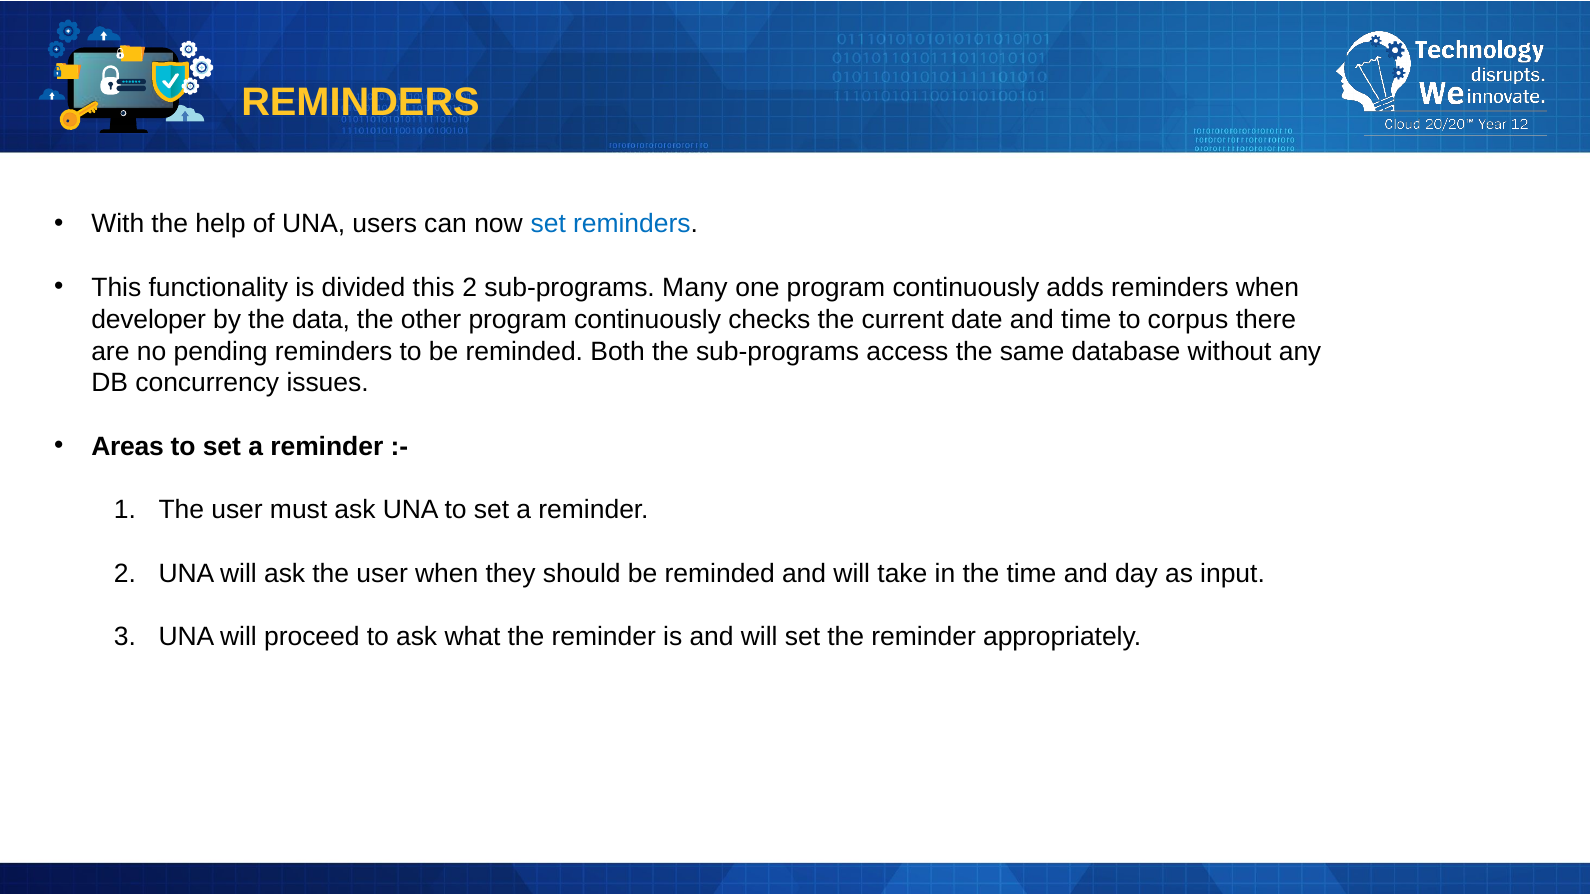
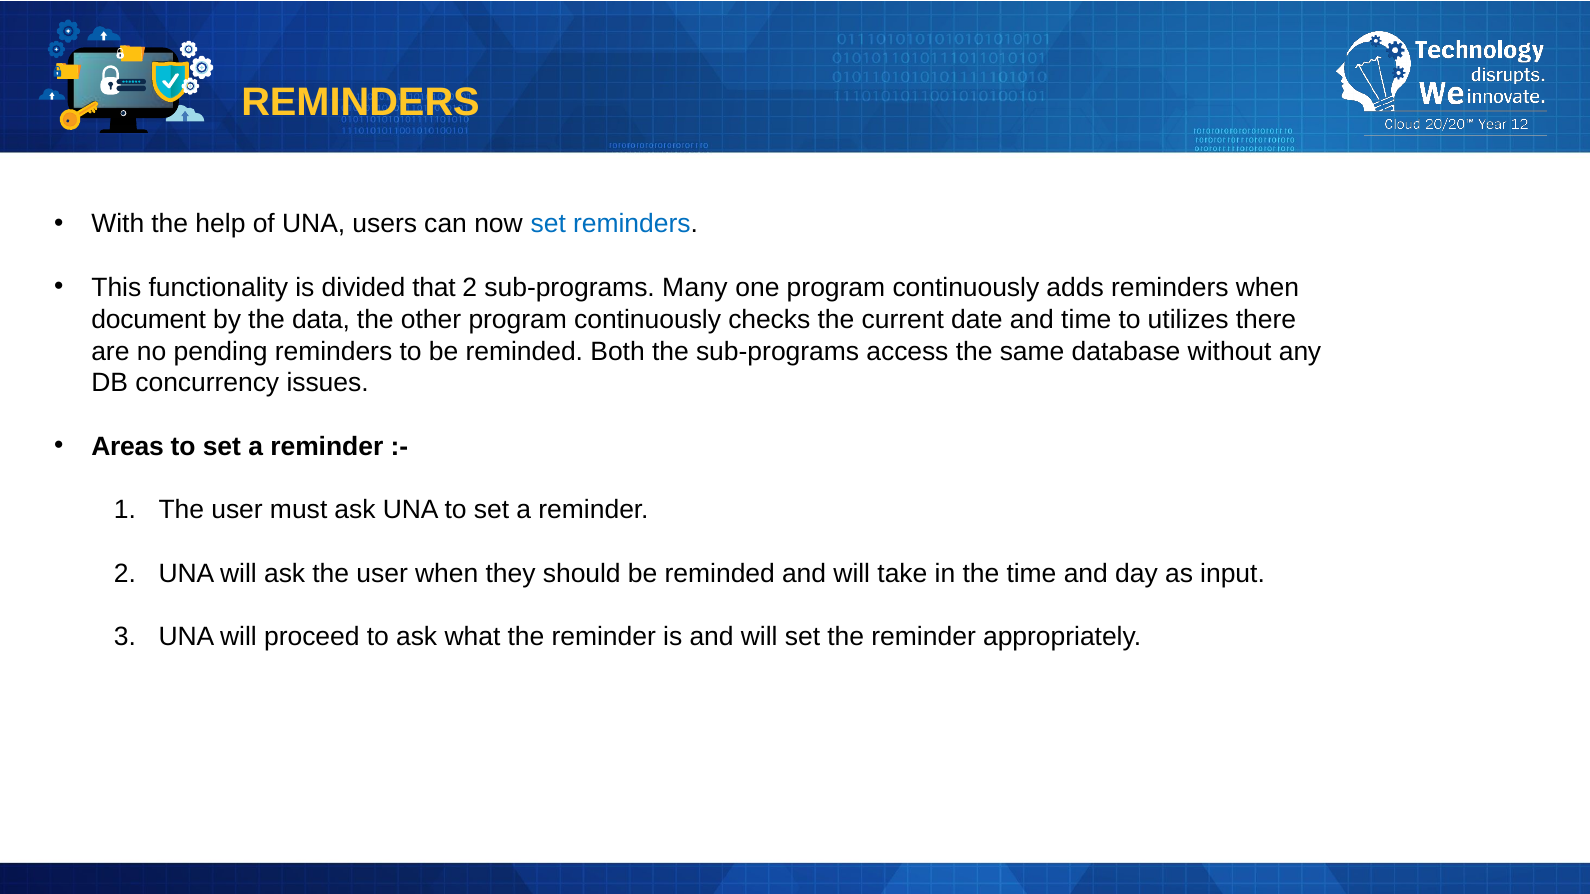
divided this: this -> that
developer: developer -> document
corpus: corpus -> utilizes
